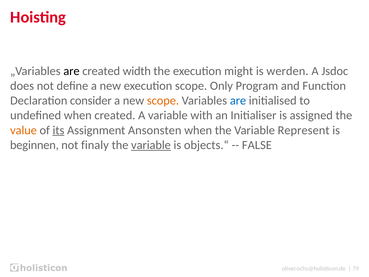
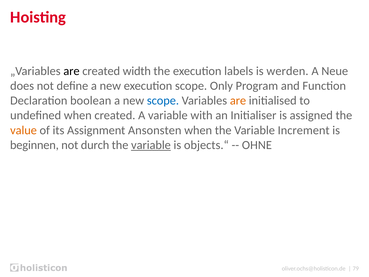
might: might -> labels
Jsdoc: Jsdoc -> Neue
consider: consider -> boolean
scope at (163, 101) colour: orange -> blue
are at (238, 101) colour: blue -> orange
its underline: present -> none
Represent: Represent -> Increment
finaly: finaly -> durch
FALSE: FALSE -> OHNE
